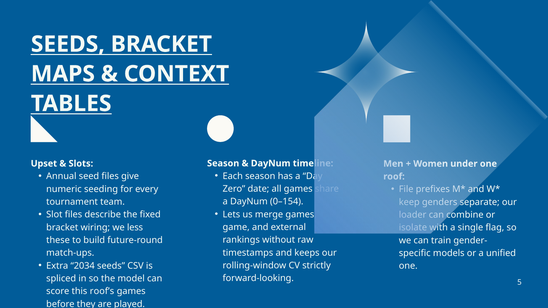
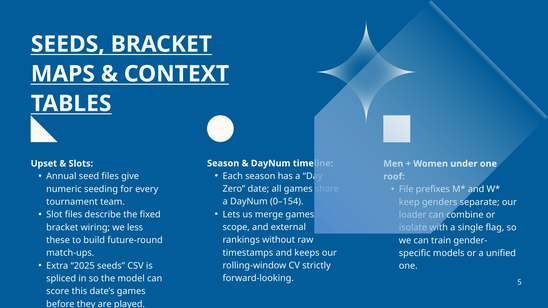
game: game -> scope
2034: 2034 -> 2025
roof’s: roof’s -> date’s
